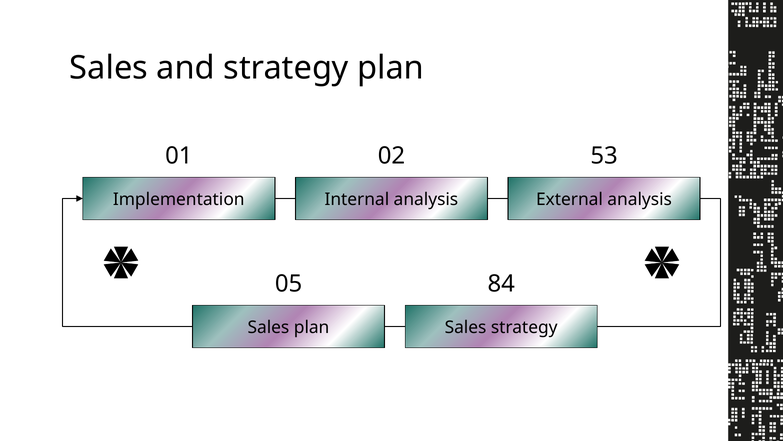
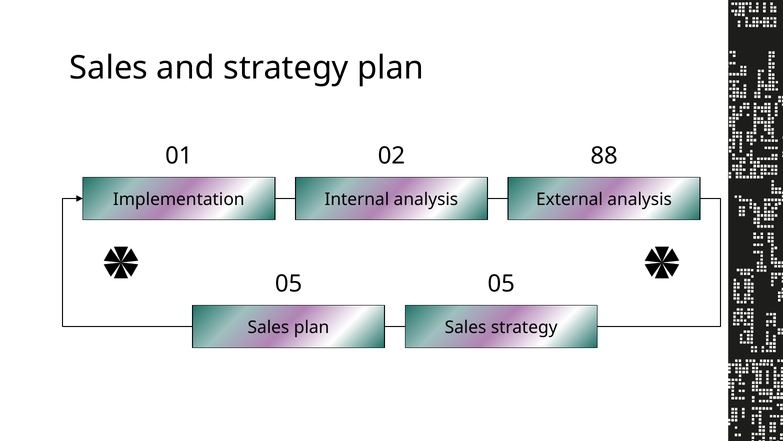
53: 53 -> 88
05 84: 84 -> 05
